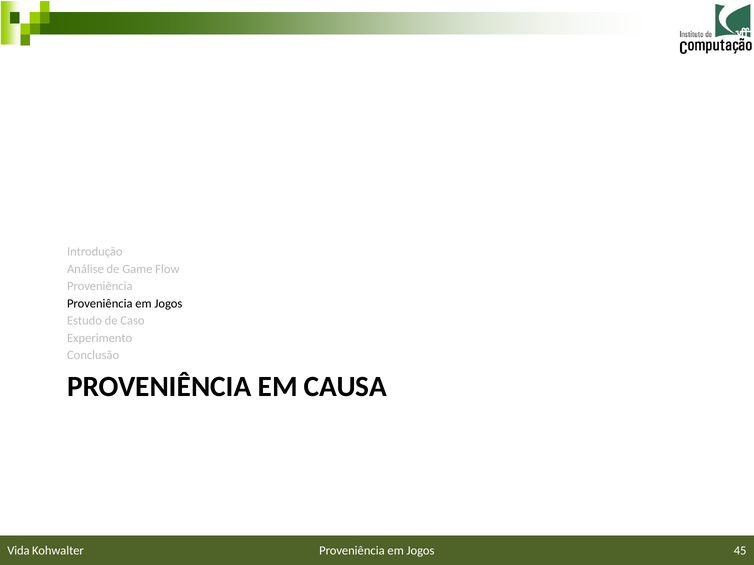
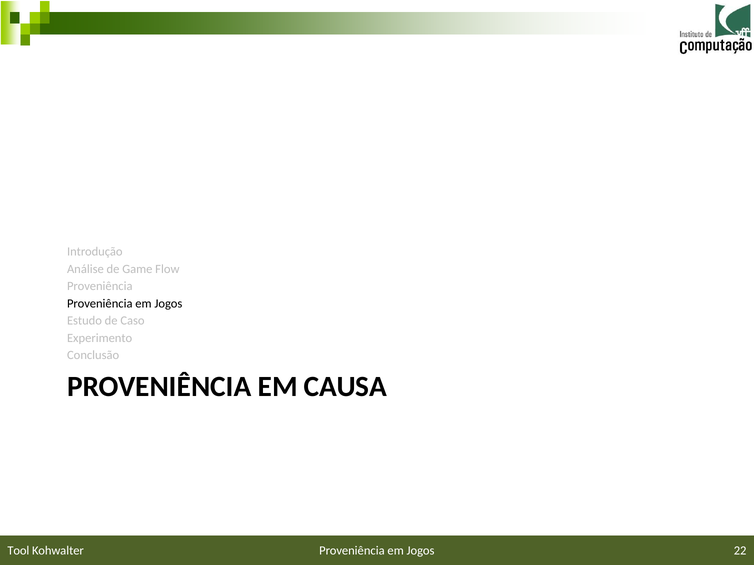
45: 45 -> 22
Vida: Vida -> Tool
